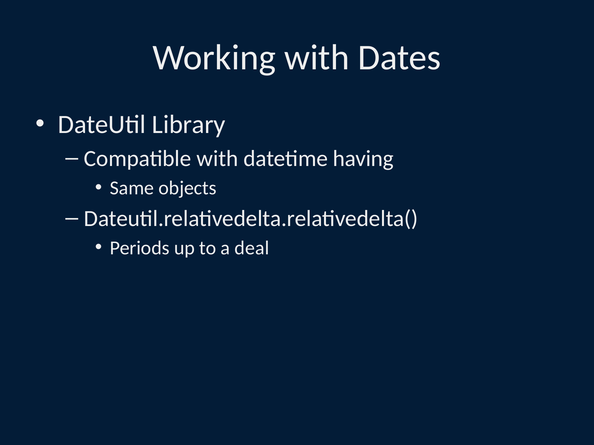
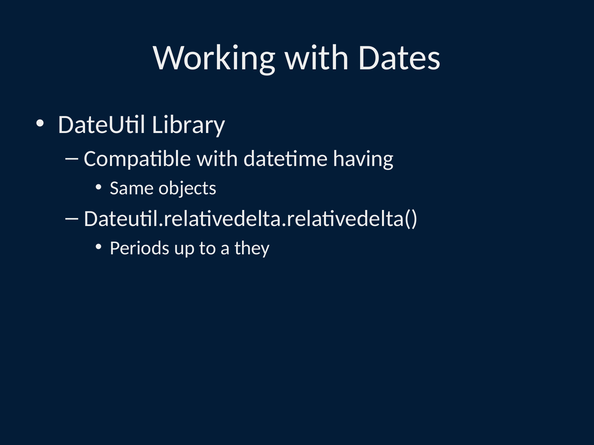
deal: deal -> they
